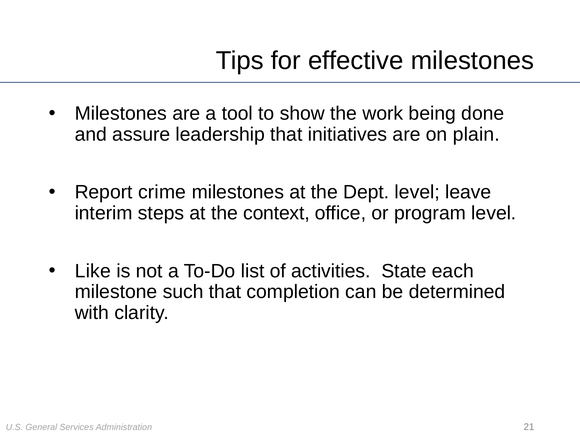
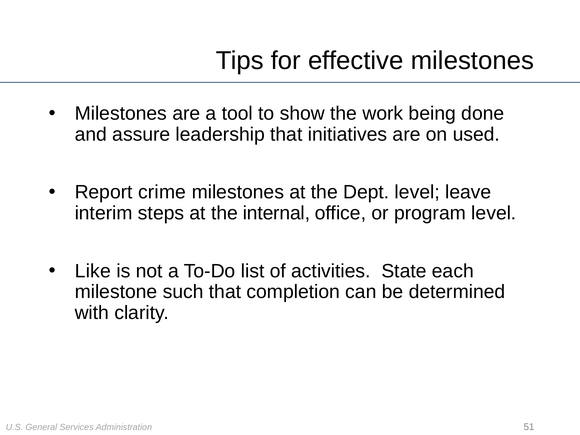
plain: plain -> used
context: context -> internal
21: 21 -> 51
